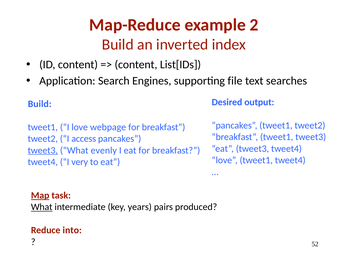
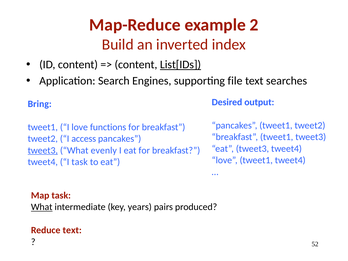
List[IDs underline: none -> present
Build at (40, 104): Build -> Bring
webpage: webpage -> functions
I very: very -> task
Map underline: present -> none
Reduce into: into -> text
